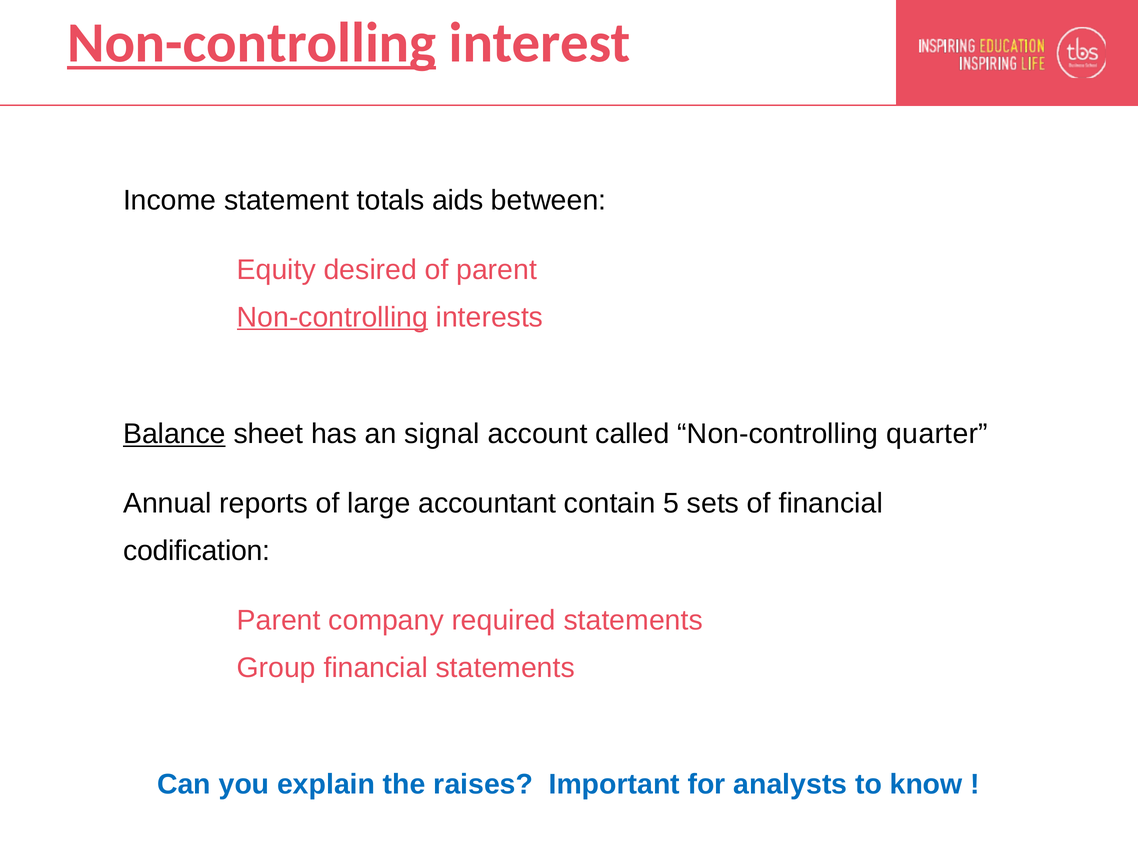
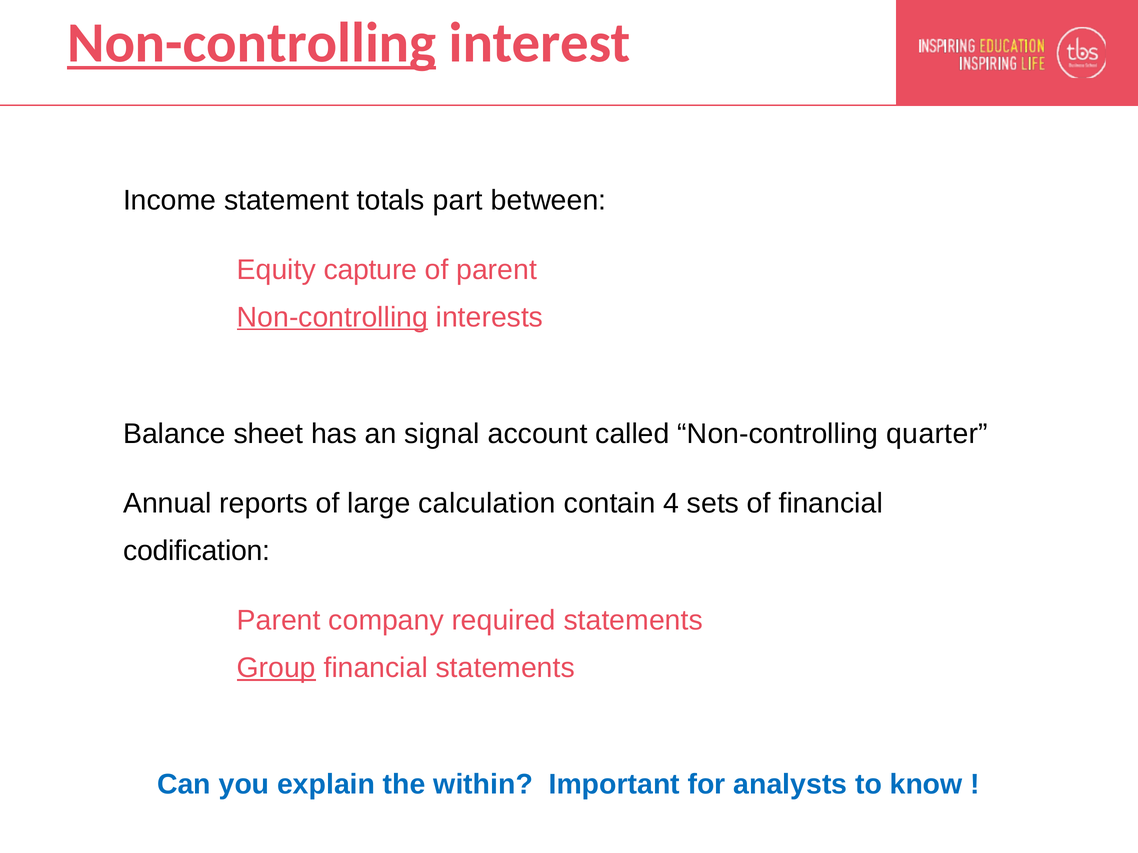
aids: aids -> part
desired: desired -> capture
Balance underline: present -> none
accountant: accountant -> calculation
5: 5 -> 4
Group underline: none -> present
raises: raises -> within
